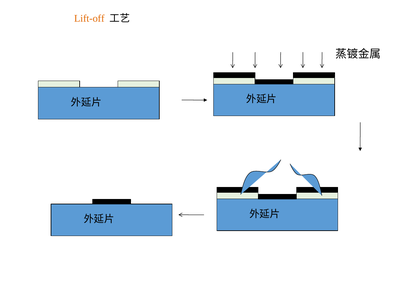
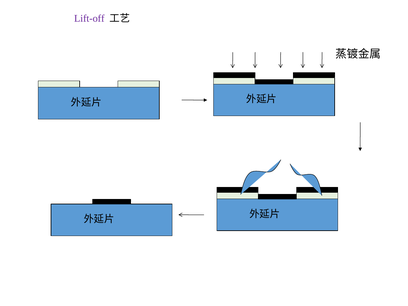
Lift-off colour: orange -> purple
